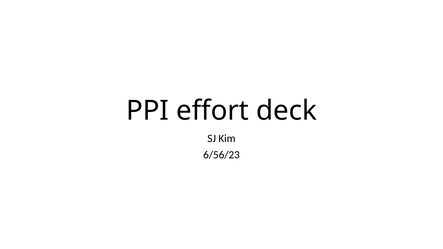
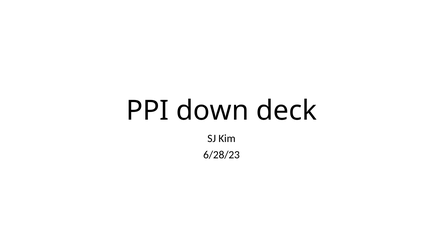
effort: effort -> down
6/56/23: 6/56/23 -> 6/28/23
